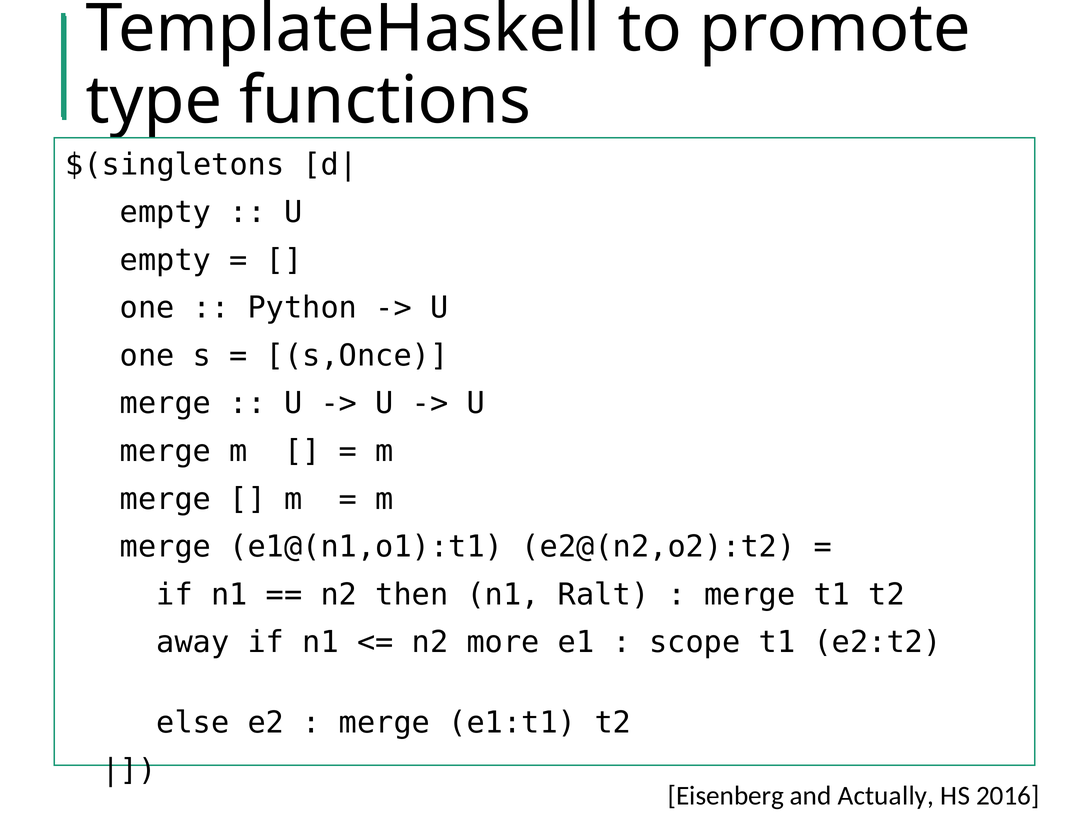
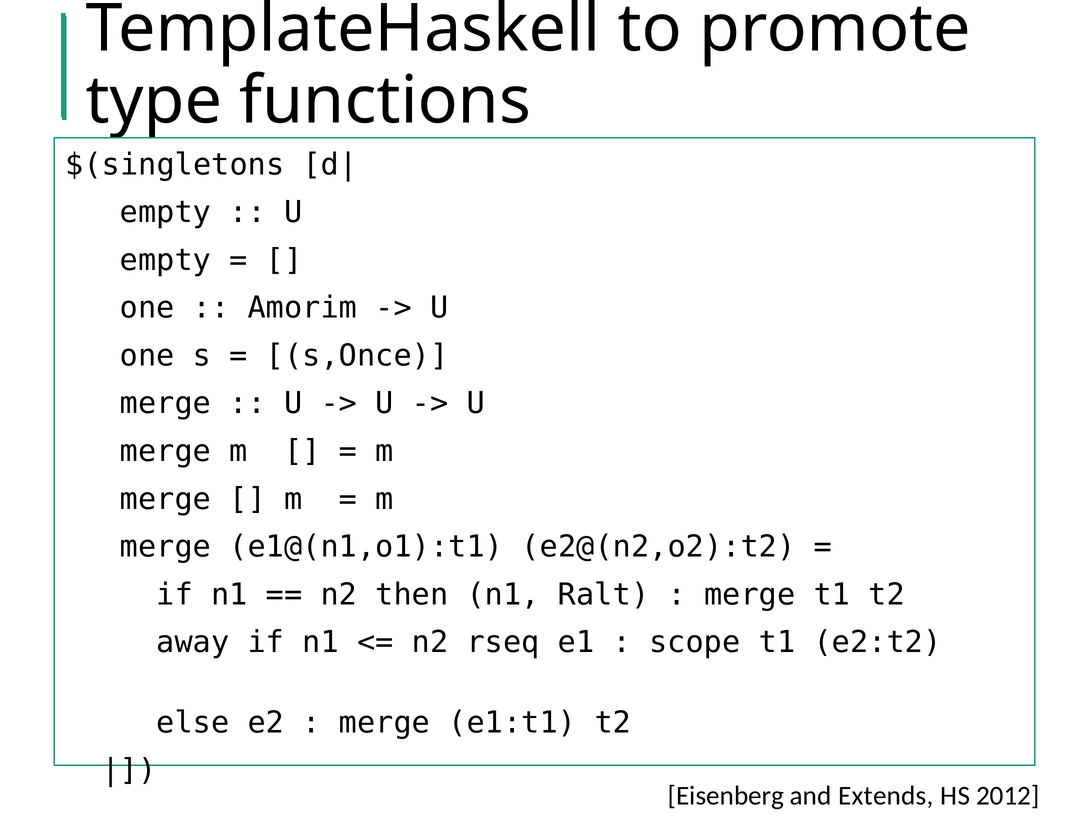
Python: Python -> Amorim
more: more -> rseq
Actually: Actually -> Extends
2016: 2016 -> 2012
